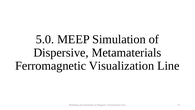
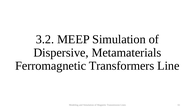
5.0: 5.0 -> 3.2
Visualization: Visualization -> Transformers
